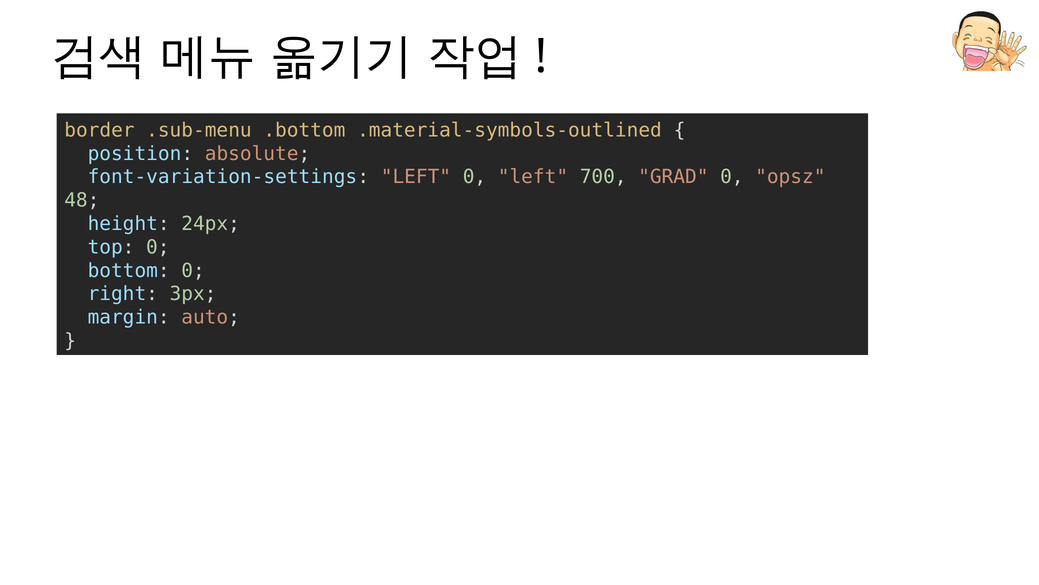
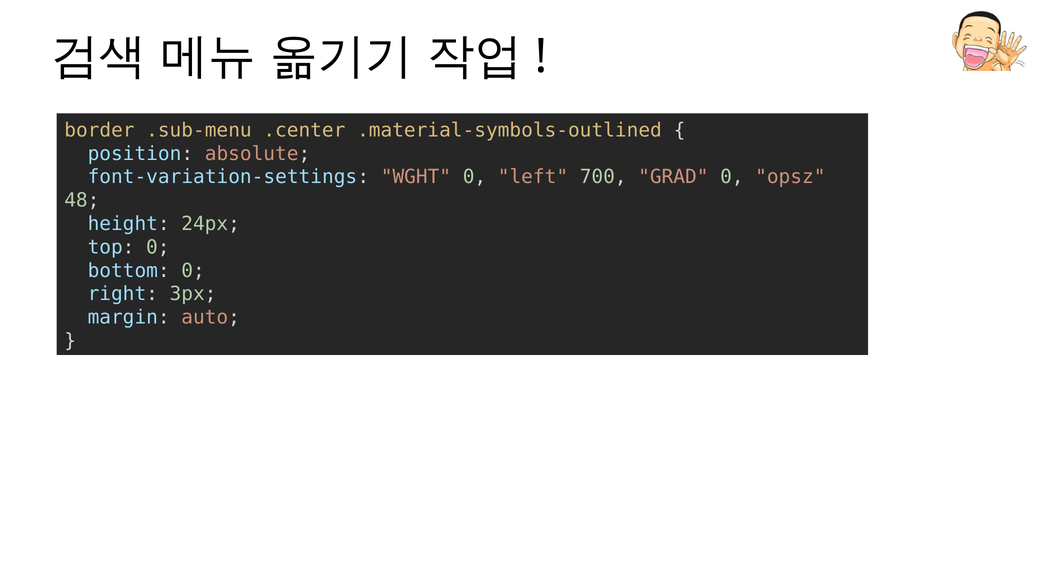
.bottom: .bottom -> .center
font-variation-settings LEFT: LEFT -> WGHT
